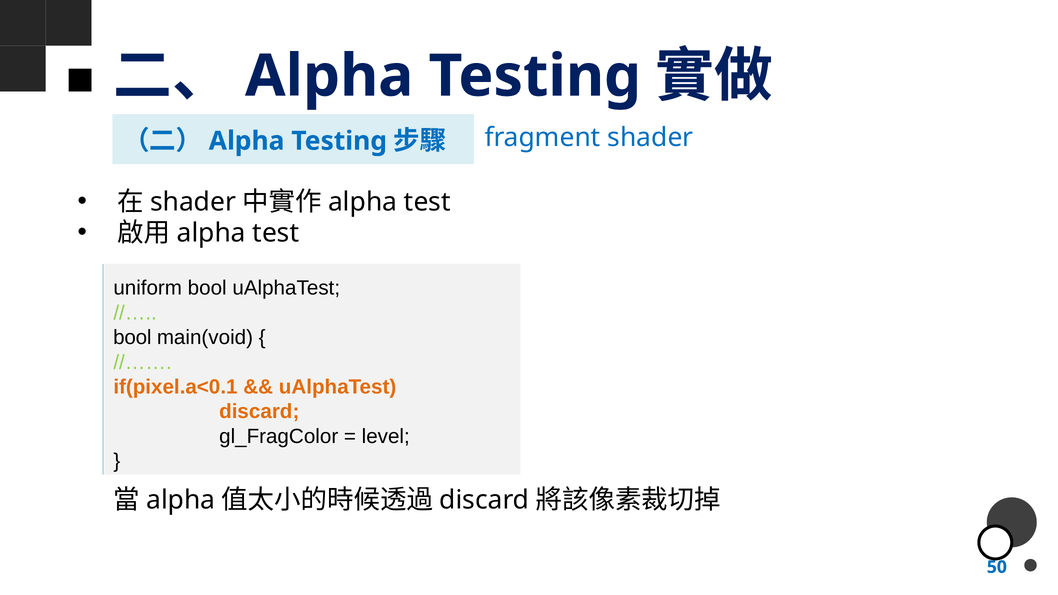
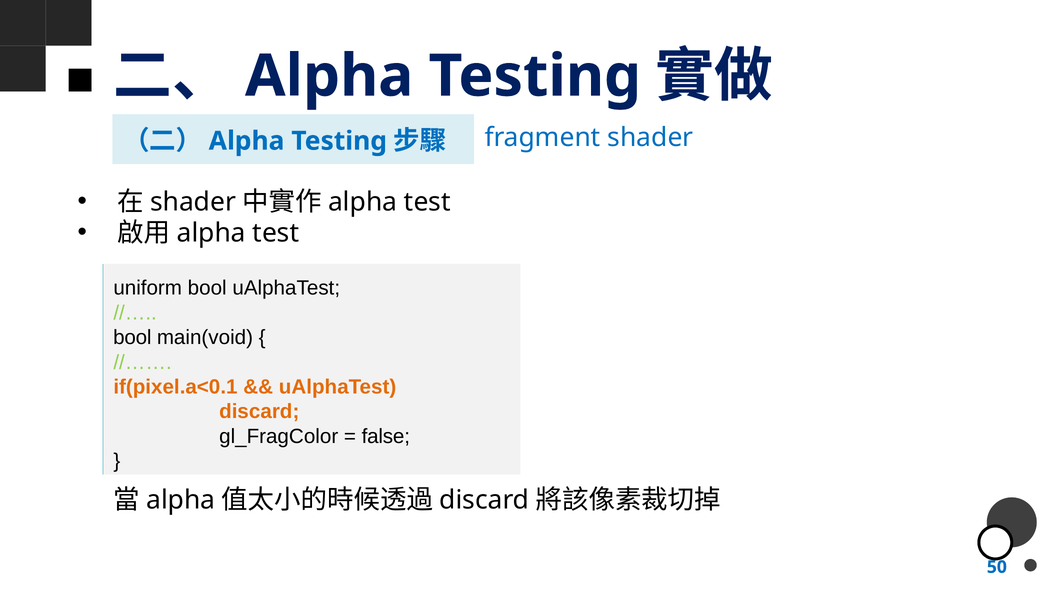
level: level -> false
